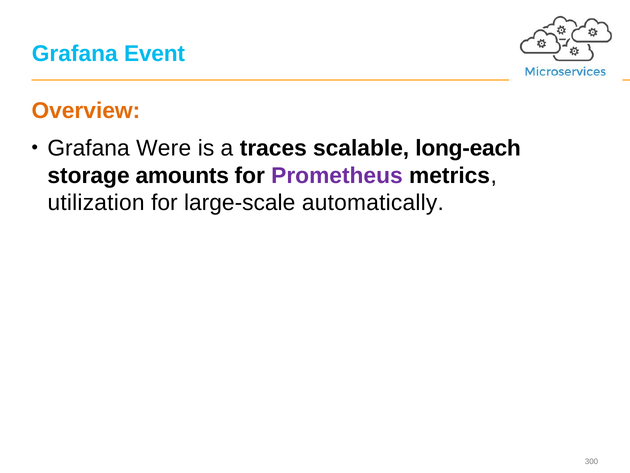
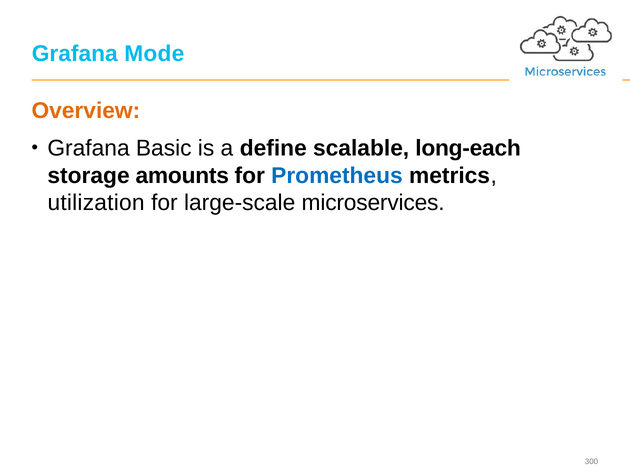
Event: Event -> Mode
Were: Were -> Basic
traces: traces -> define
Prometheus colour: purple -> blue
automatically: automatically -> microservices
